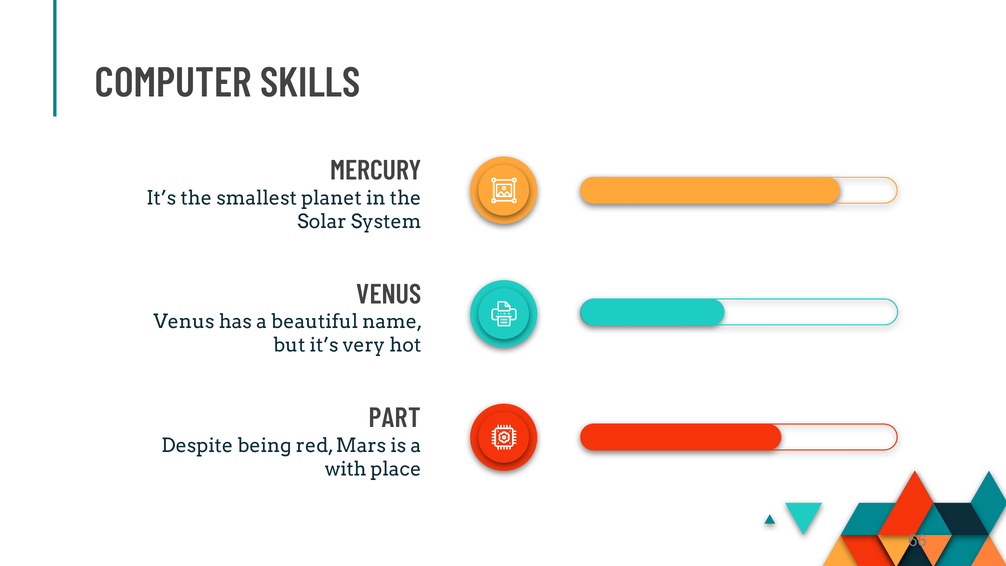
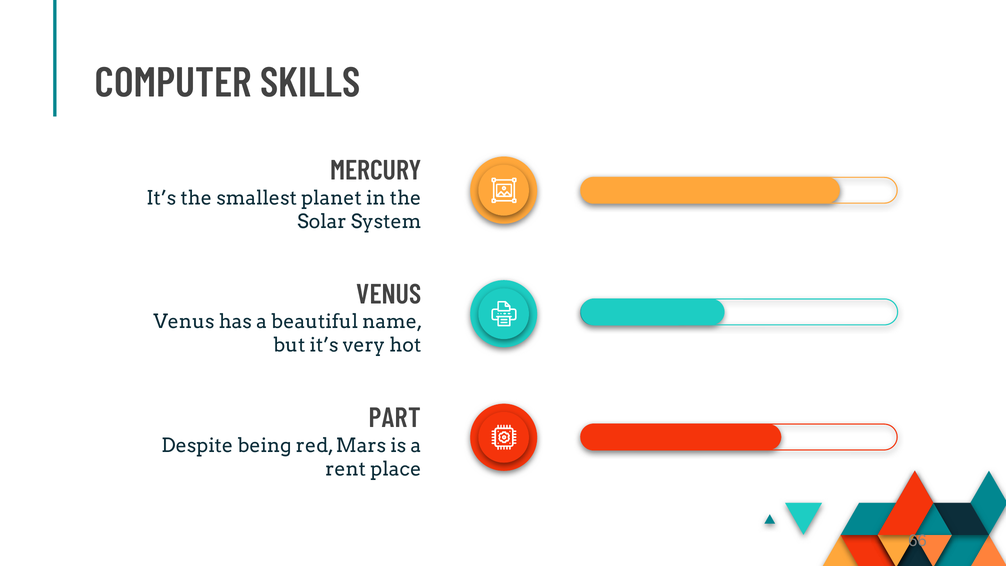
with: with -> rent
